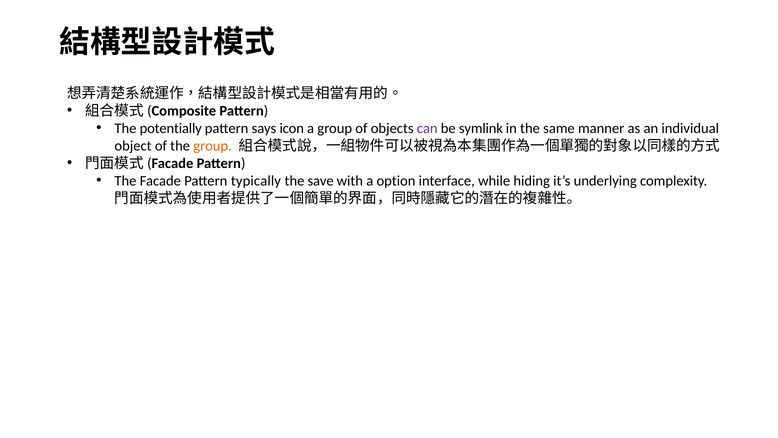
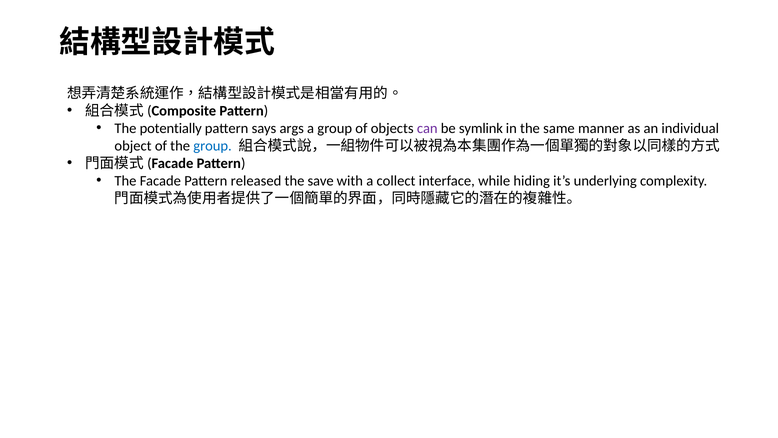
icon: icon -> args
group at (213, 146) colour: orange -> blue
typically: typically -> released
option: option -> collect
